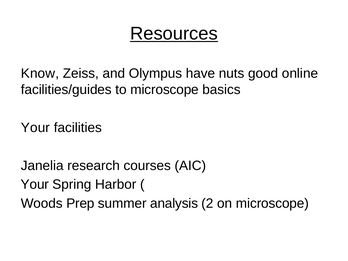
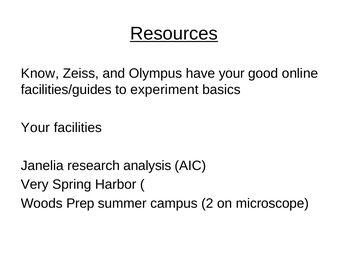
have nuts: nuts -> your
to microscope: microscope -> experiment
courses: courses -> analysis
Your at (35, 185): Your -> Very
analysis: analysis -> campus
